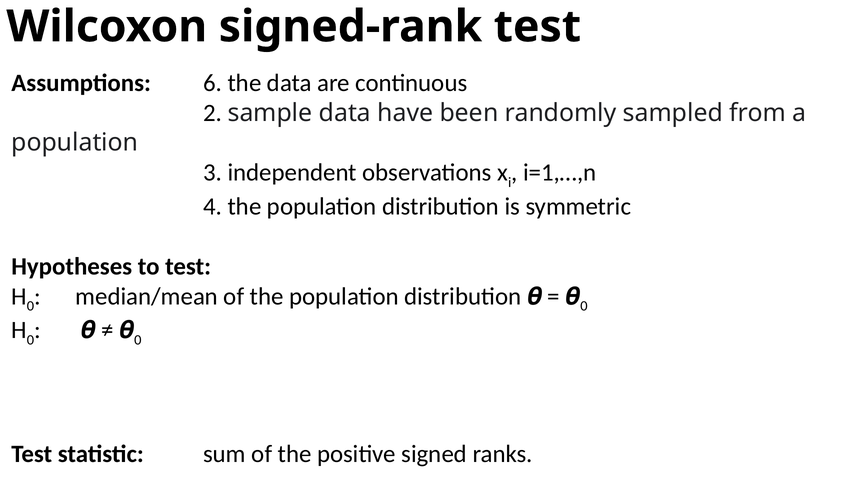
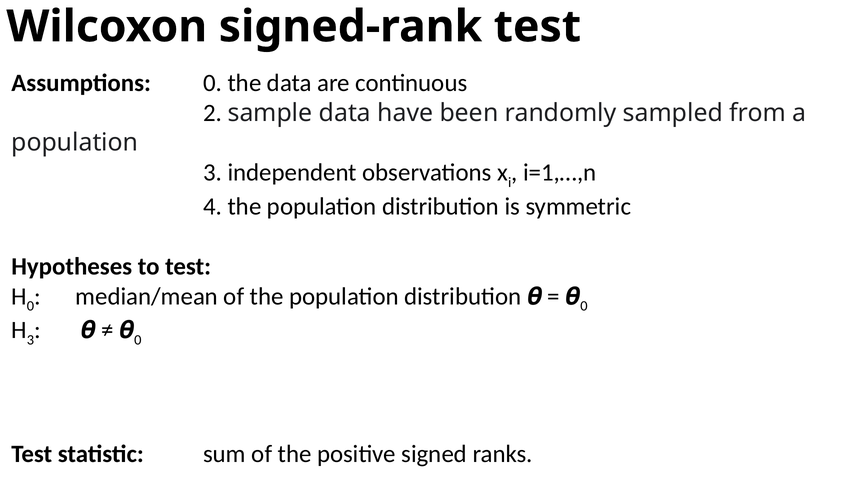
Assumptions 6: 6 -> 0
0 at (30, 340): 0 -> 3
